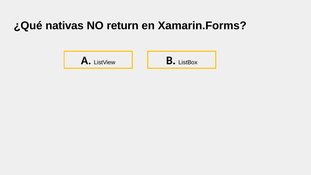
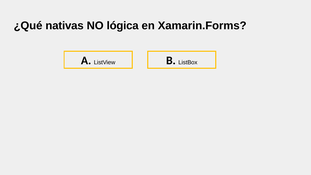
return: return -> lógica
